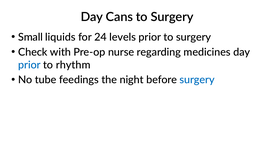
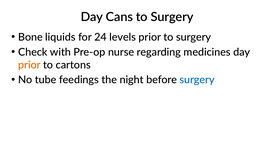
Small: Small -> Bone
prior at (29, 65) colour: blue -> orange
rhythm: rhythm -> cartons
